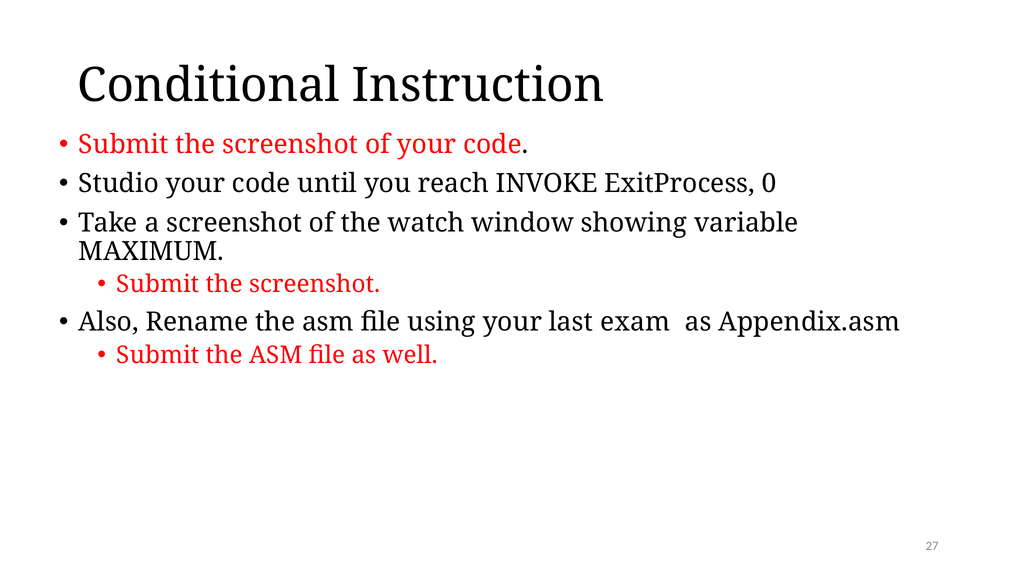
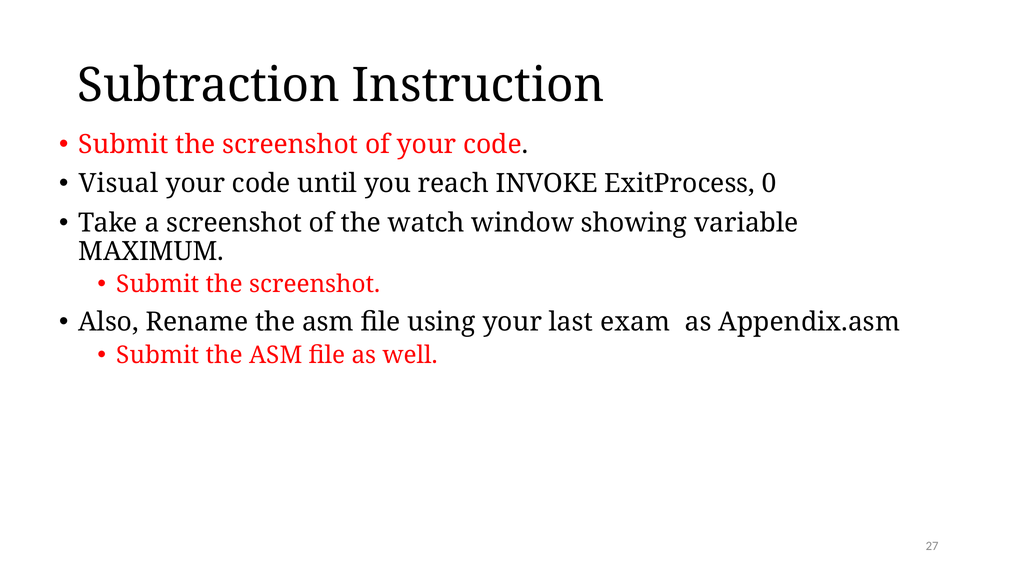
Conditional: Conditional -> Subtraction
Studio: Studio -> Visual
